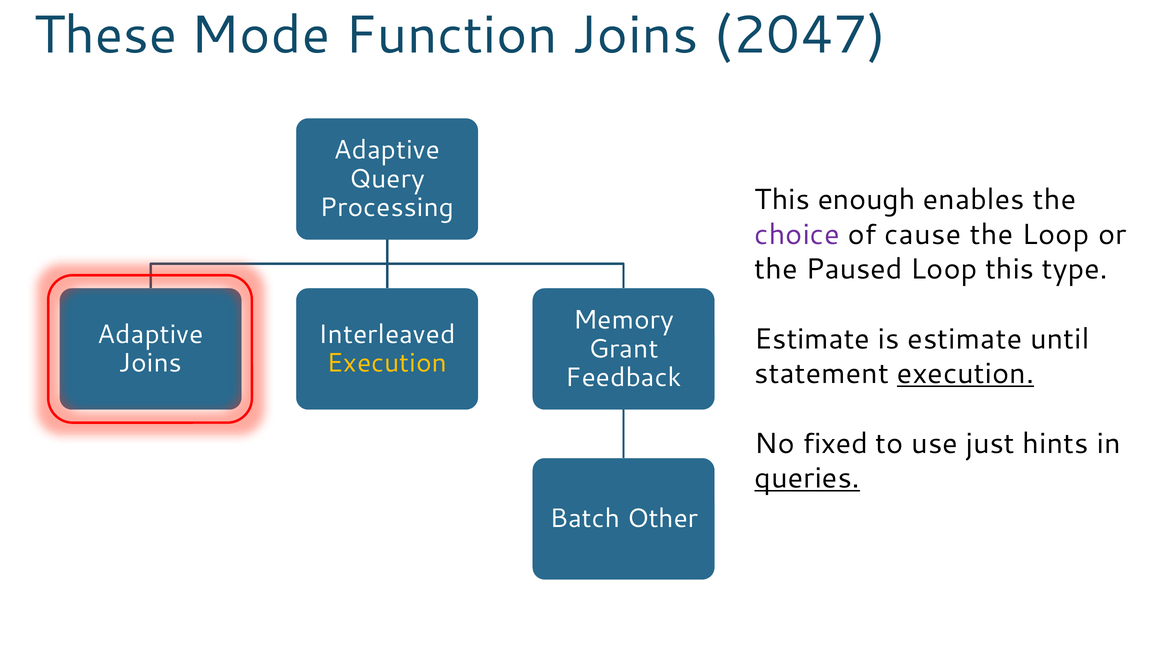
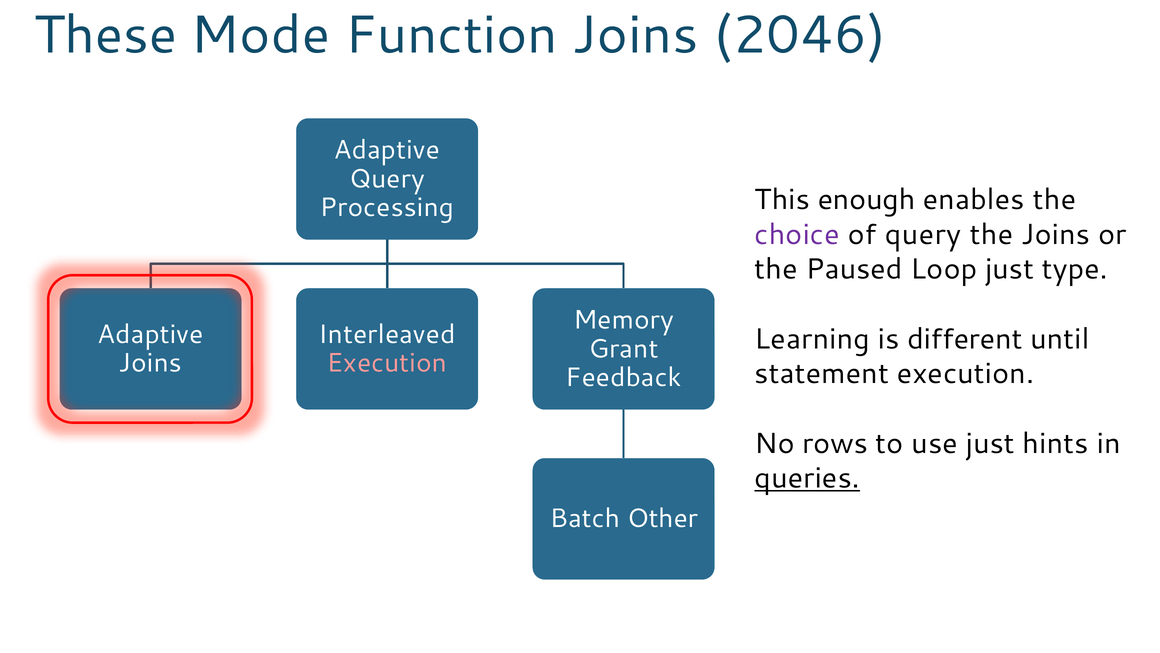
2047: 2047 -> 2046
of cause: cause -> query
the Loop: Loop -> Joins
Loop this: this -> just
Estimate at (812, 339): Estimate -> Learning
is estimate: estimate -> different
Execution at (387, 363) colour: yellow -> pink
execution at (966, 374) underline: present -> none
fixed: fixed -> rows
